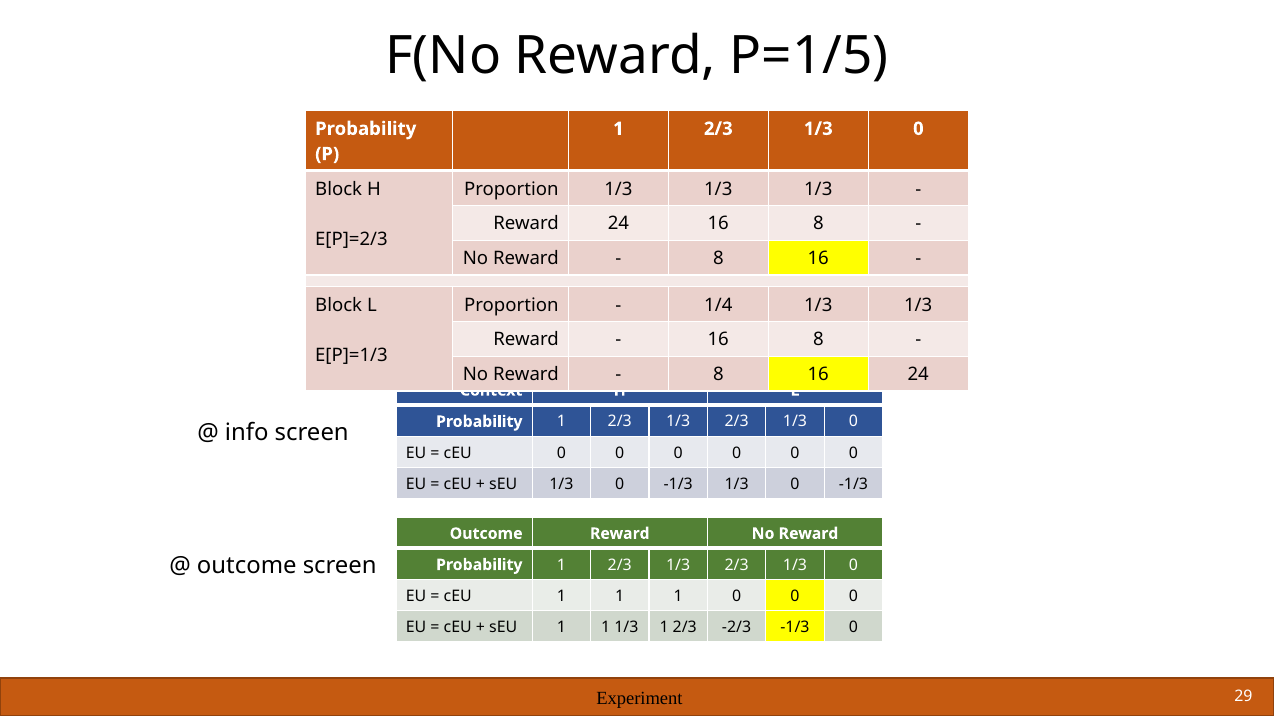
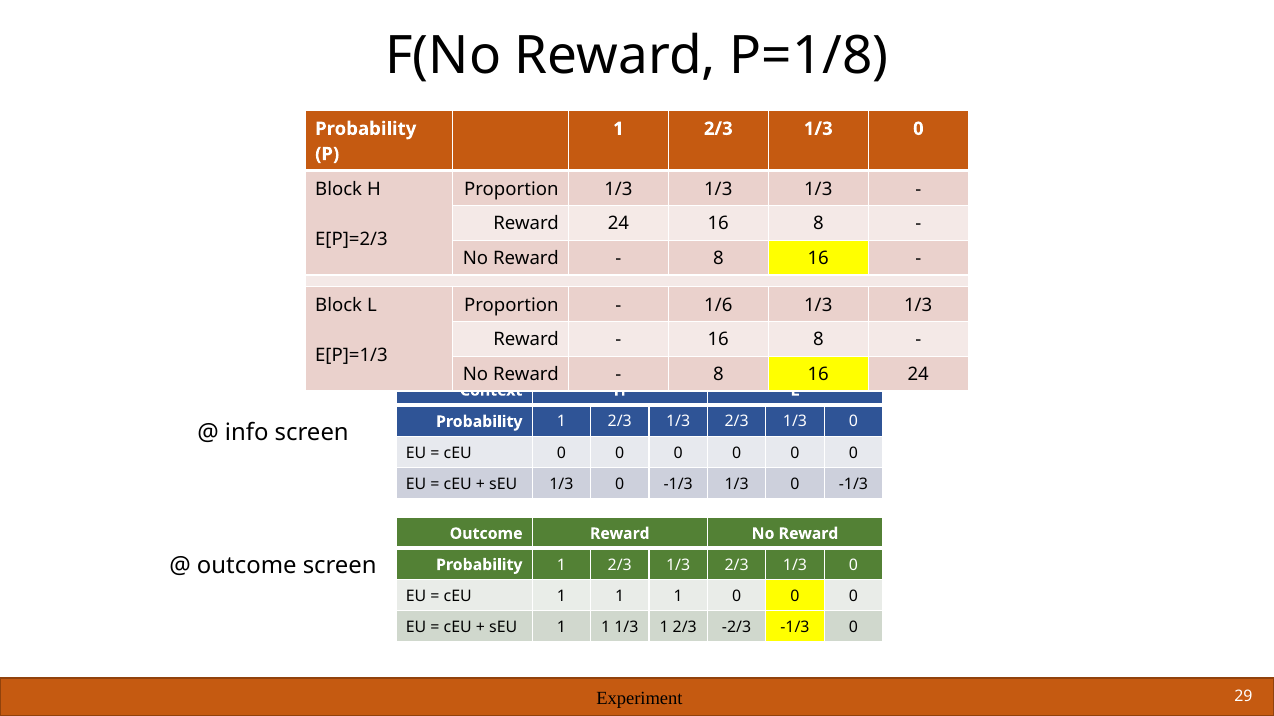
P=1/5: P=1/5 -> P=1/8
1/4: 1/4 -> 1/6
